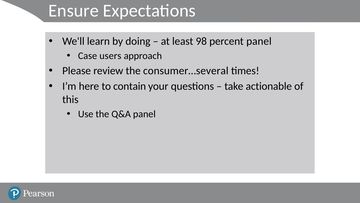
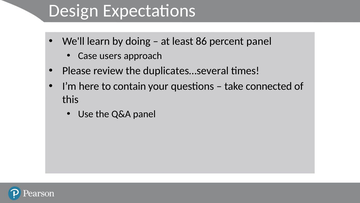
Ensure: Ensure -> Design
98: 98 -> 86
consumer…several: consumer…several -> duplicates…several
actionable: actionable -> connected
